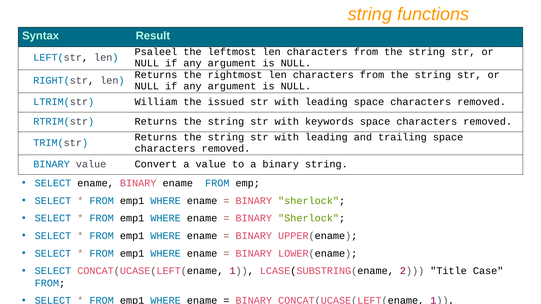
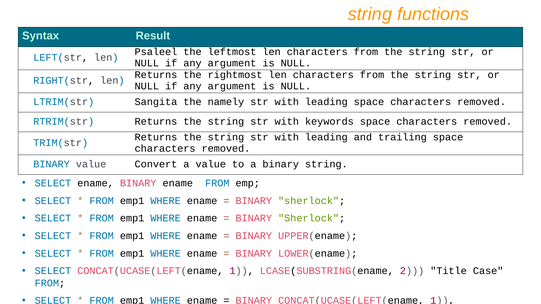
William: William -> Sangita
issued: issued -> namely
